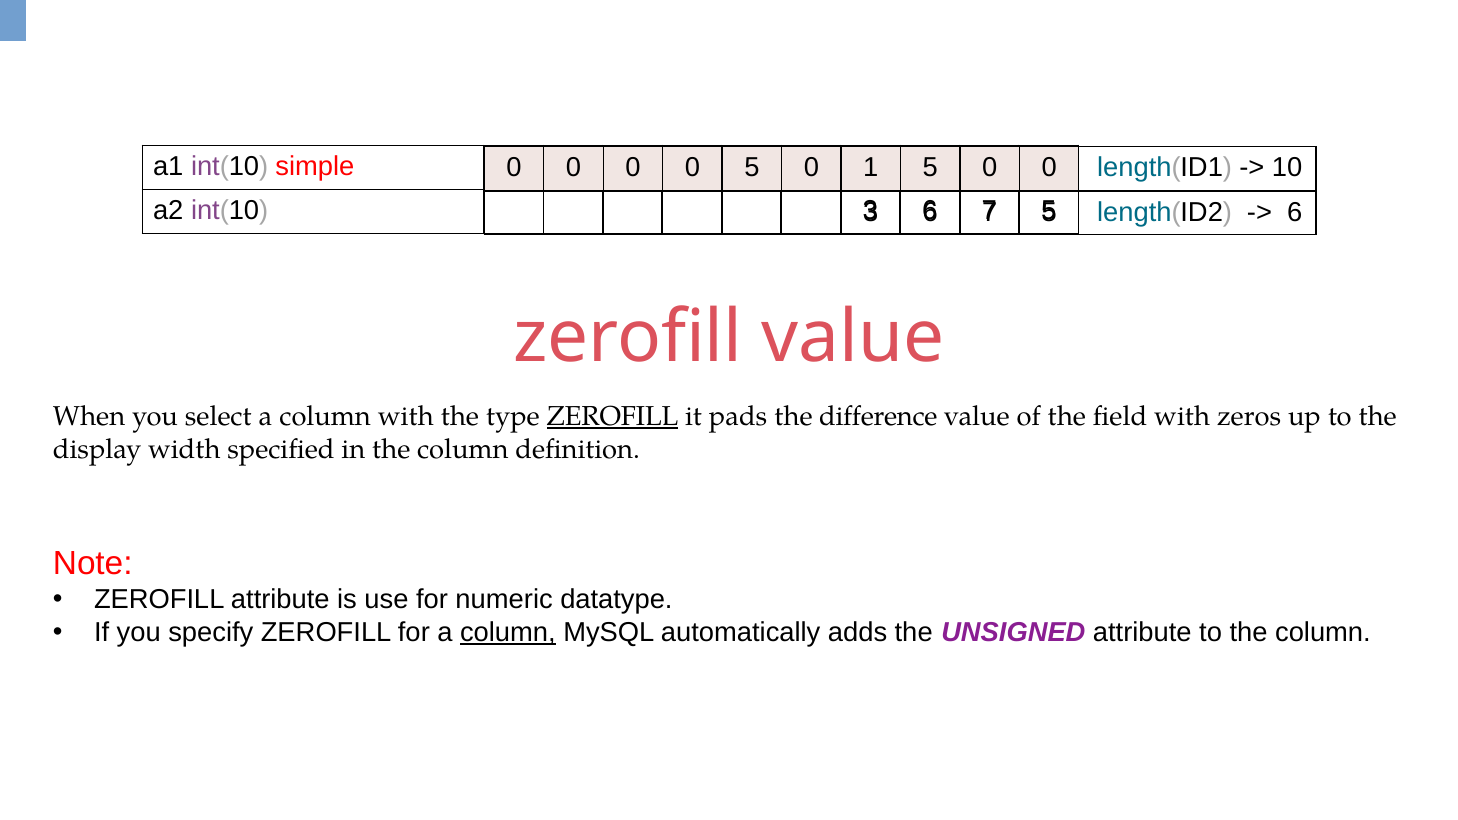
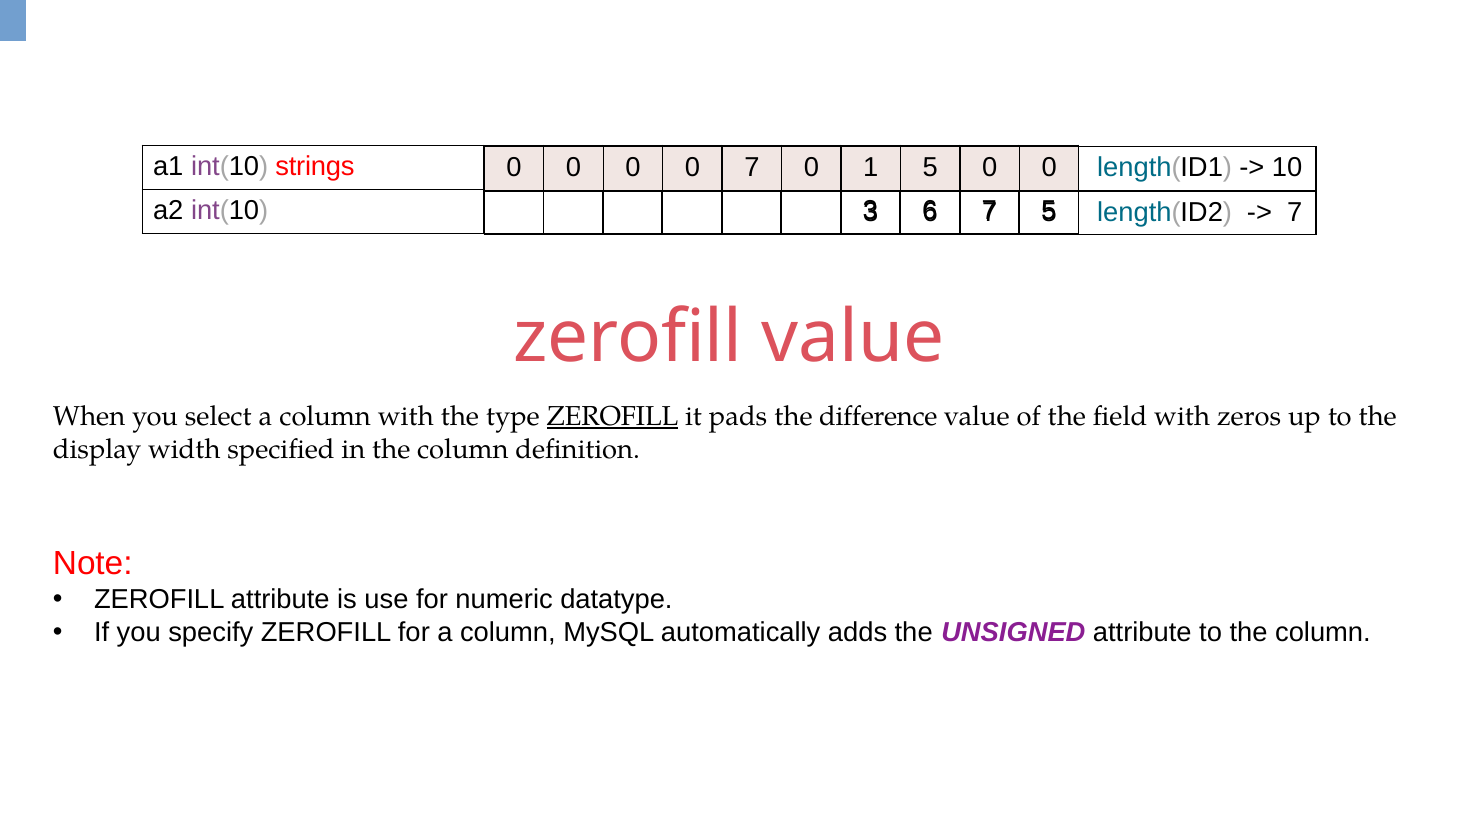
simple: simple -> strings
0 5: 5 -> 7
6 at (1295, 212): 6 -> 7
column at (508, 633) underline: present -> none
